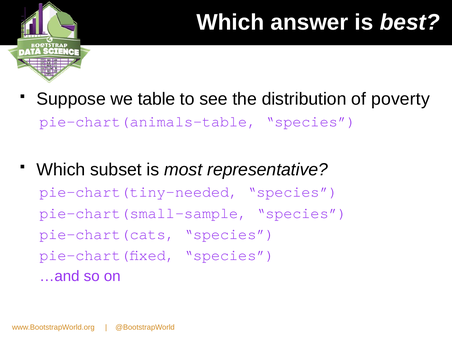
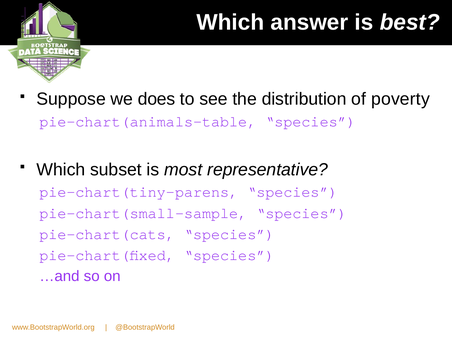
table: table -> does
pie-chart(tiny-needed: pie-chart(tiny-needed -> pie-chart(tiny-parens
